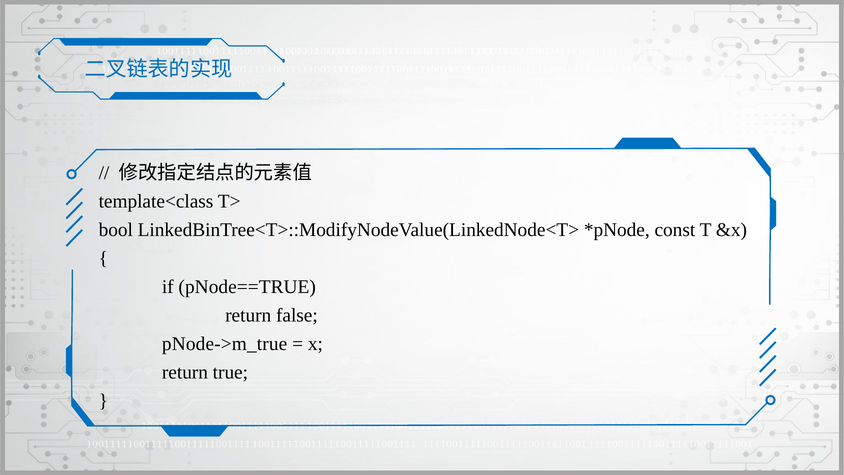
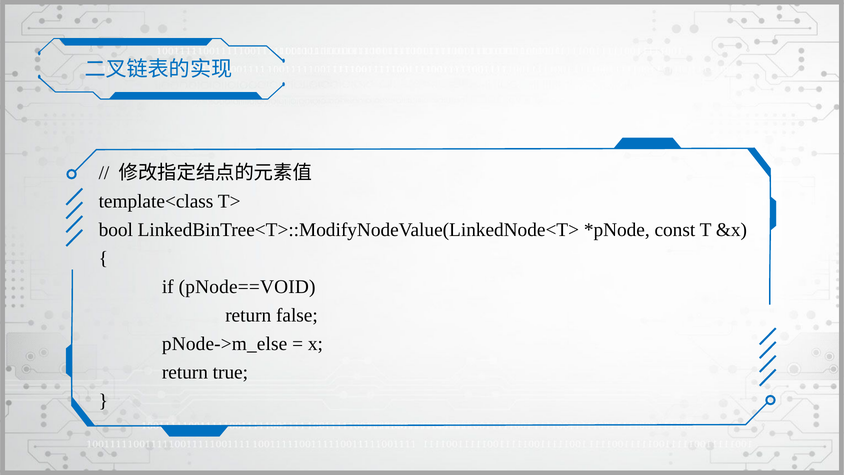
pNode==TRUE: pNode==TRUE -> pNode==VOID
pNode->m_true: pNode->m_true -> pNode->m_else
